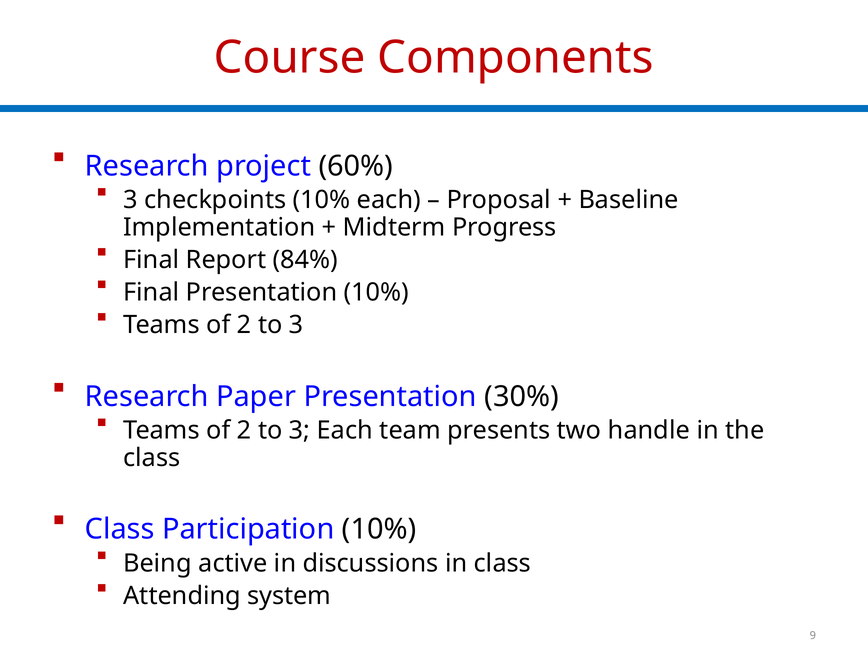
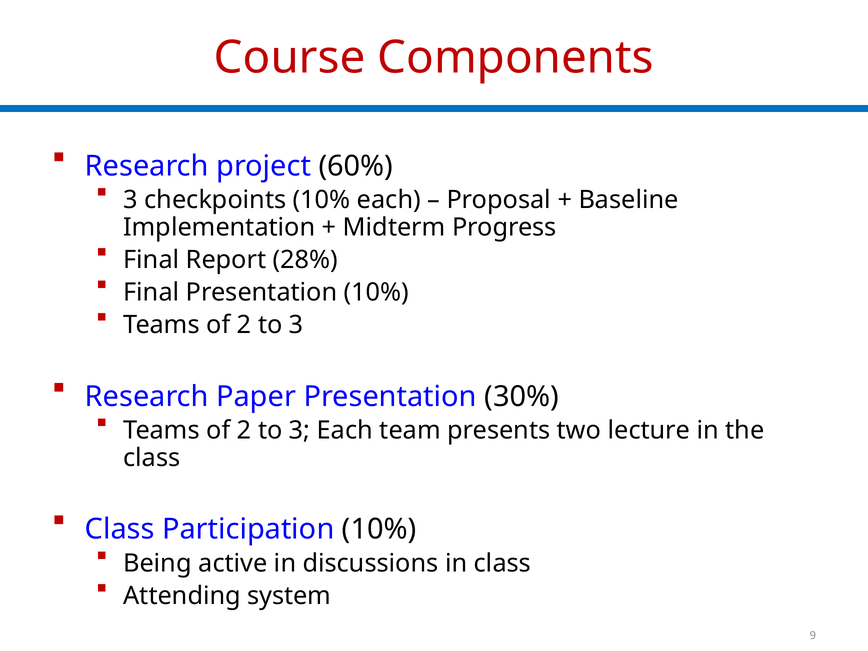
84%: 84% -> 28%
handle: handle -> lecture
